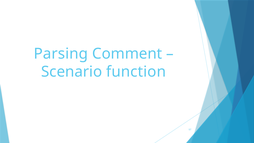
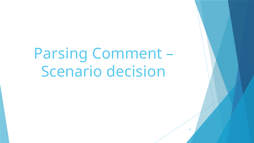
function: function -> decision
